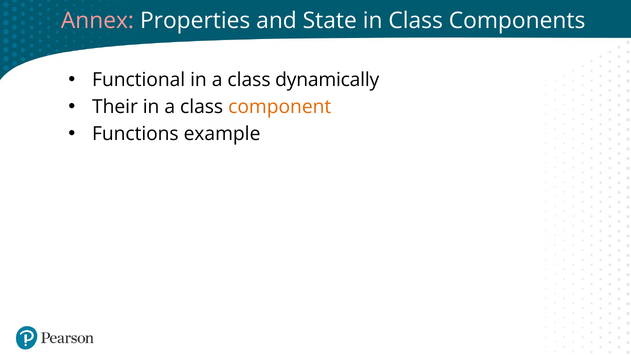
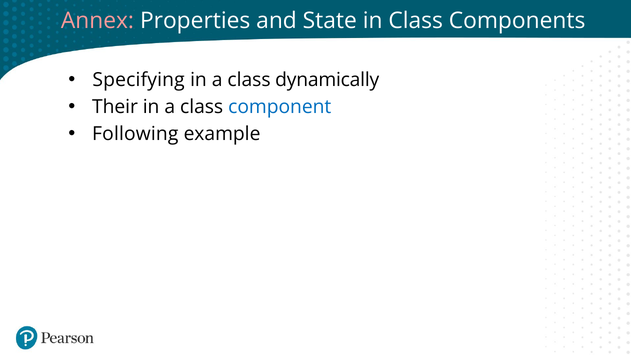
Functional: Functional -> Specifying
component colour: orange -> blue
Functions: Functions -> Following
